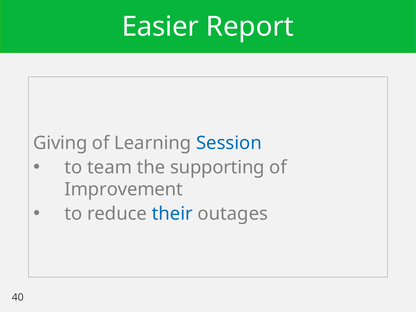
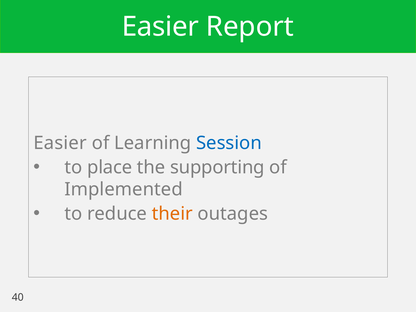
Giving at (60, 143): Giving -> Easier
team: team -> place
Improvement: Improvement -> Implemented
their colour: blue -> orange
